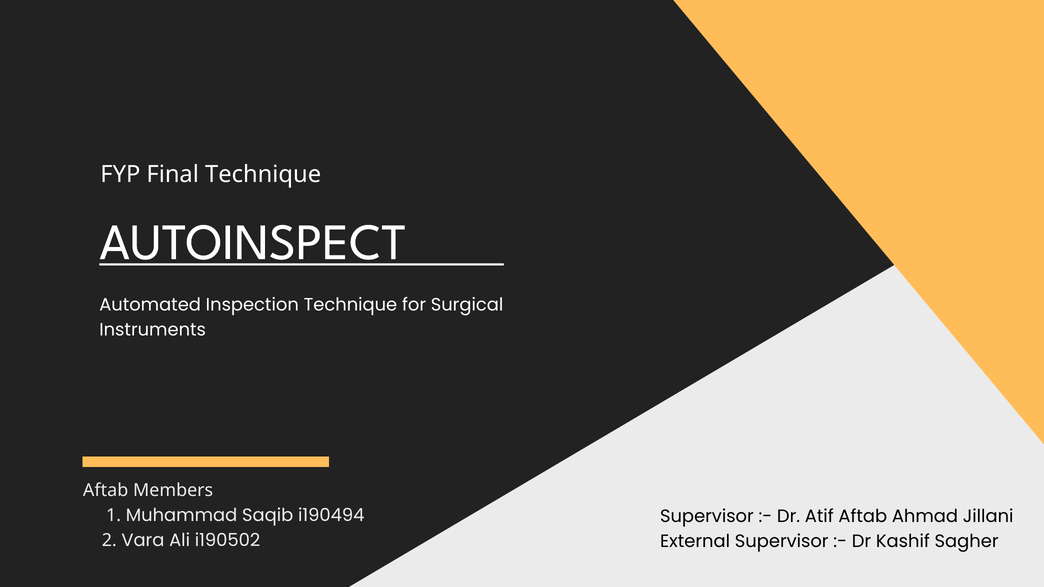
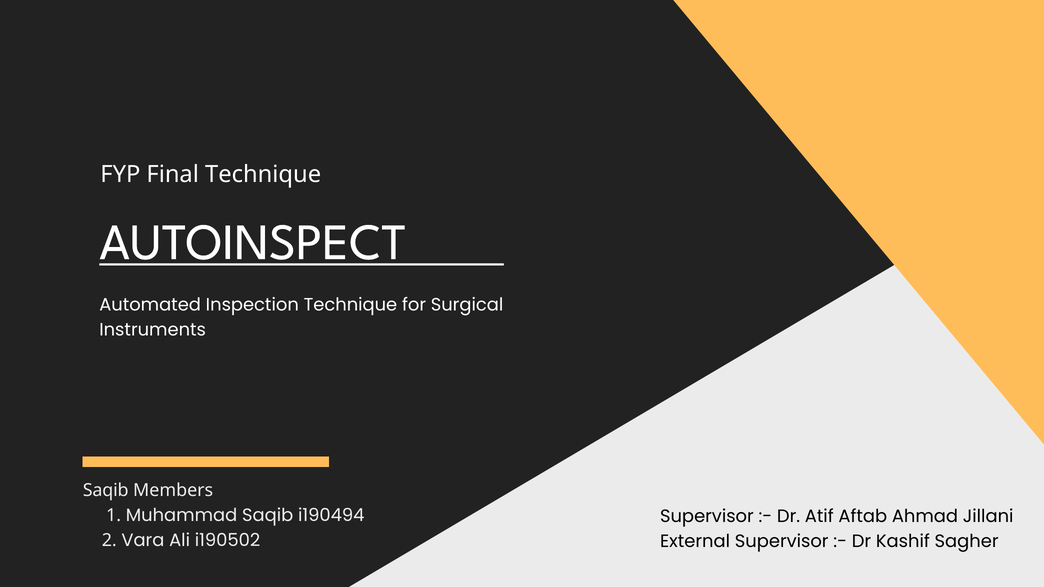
Aftab at (106, 490): Aftab -> Saqib
